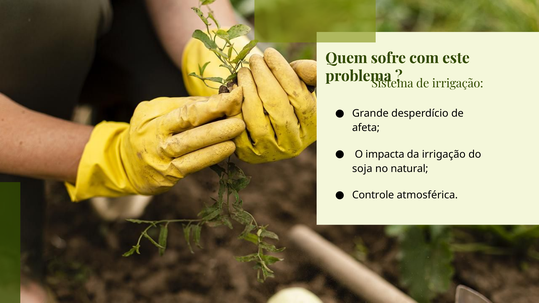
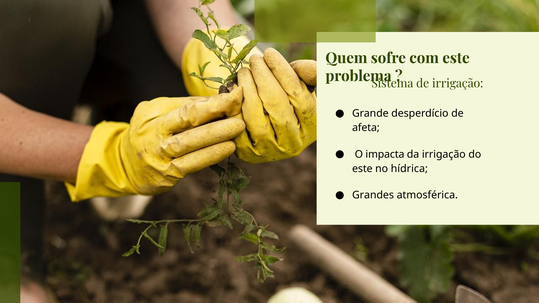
soja at (362, 169): soja -> este
natural: natural -> hídrica
Controle: Controle -> Grandes
